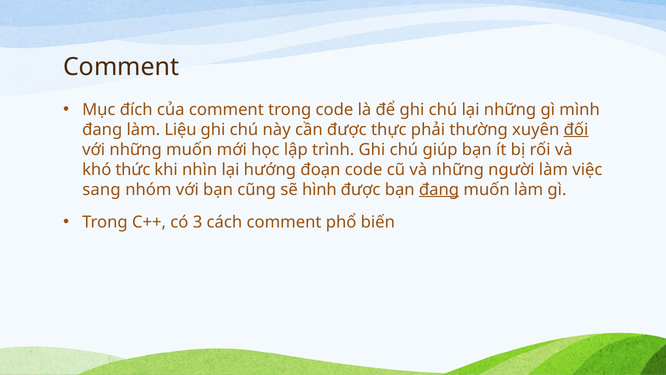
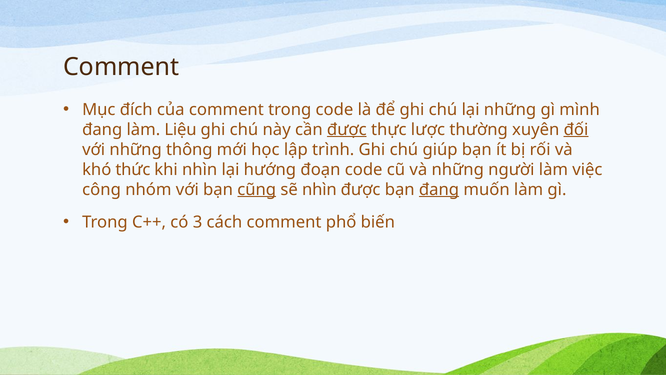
được at (347, 129) underline: none -> present
phải: phải -> lược
những muốn: muốn -> thông
sang: sang -> công
cũng underline: none -> present
sẽ hình: hình -> nhìn
